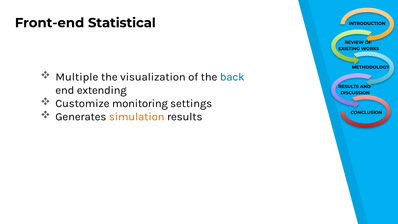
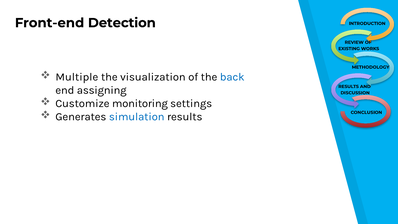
Statistical: Statistical -> Detection
extending: extending -> assigning
simulation colour: orange -> blue
